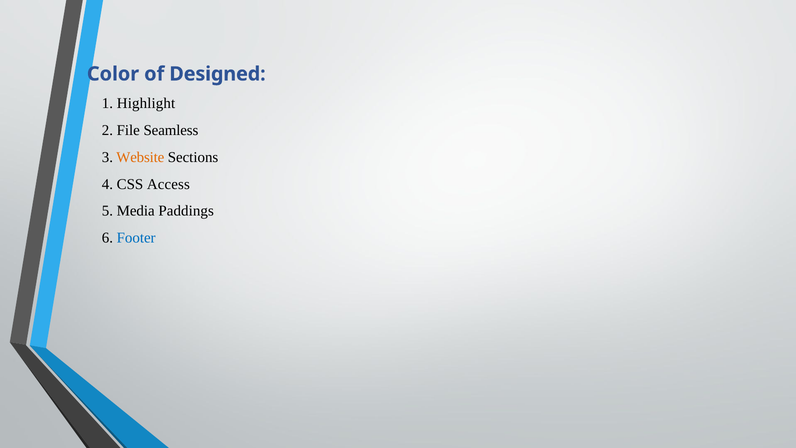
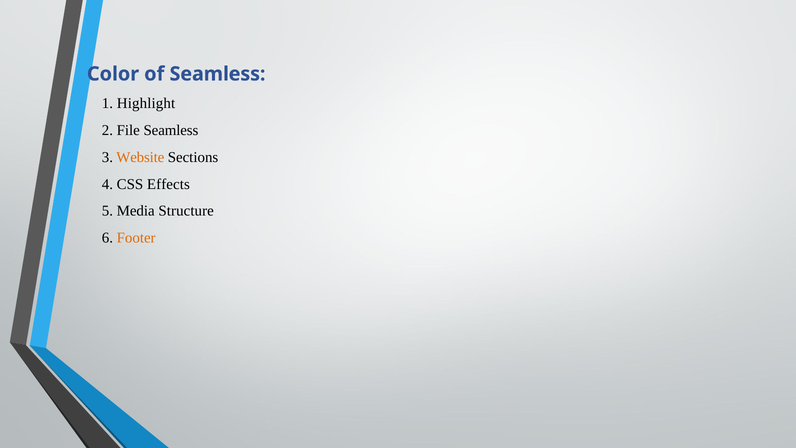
of Designed: Designed -> Seamless
Access: Access -> Effects
Paddings: Paddings -> Structure
Footer colour: blue -> orange
